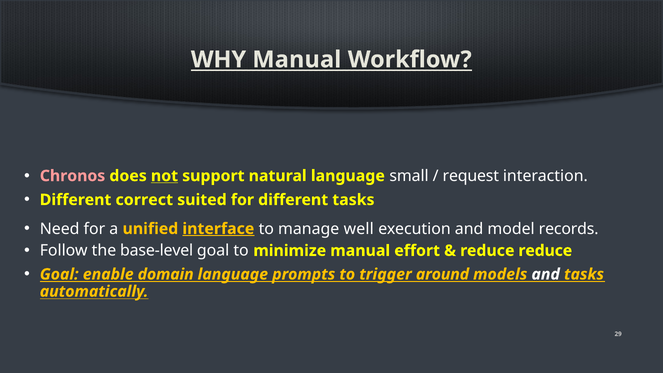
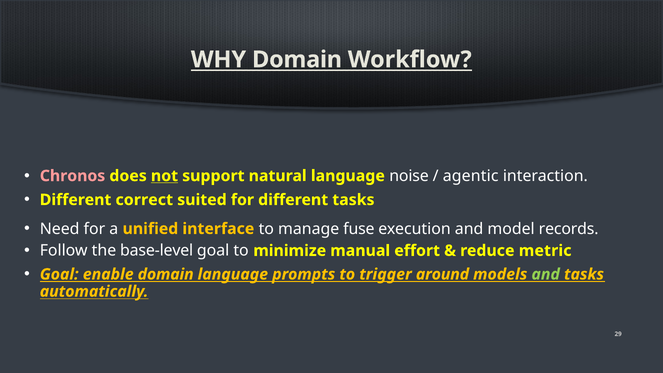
WHY Manual: Manual -> Domain
small: small -> noise
request: request -> agentic
interface underline: present -> none
well: well -> fuse
reduce reduce: reduce -> metric
and at (546, 274) colour: white -> light green
